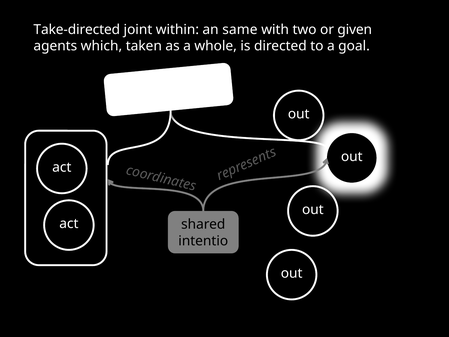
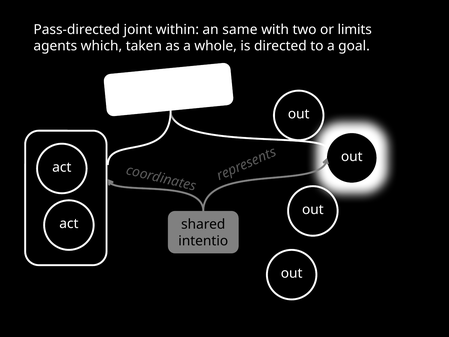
Take-directed: Take-directed -> Pass-directed
given: given -> limits
